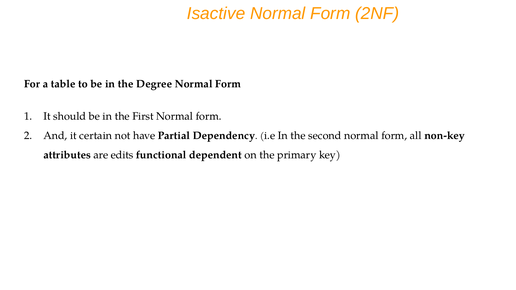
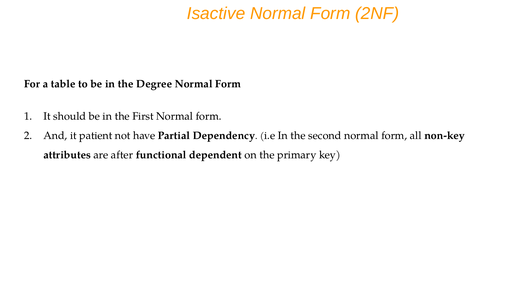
certain: certain -> patient
edits: edits -> after
